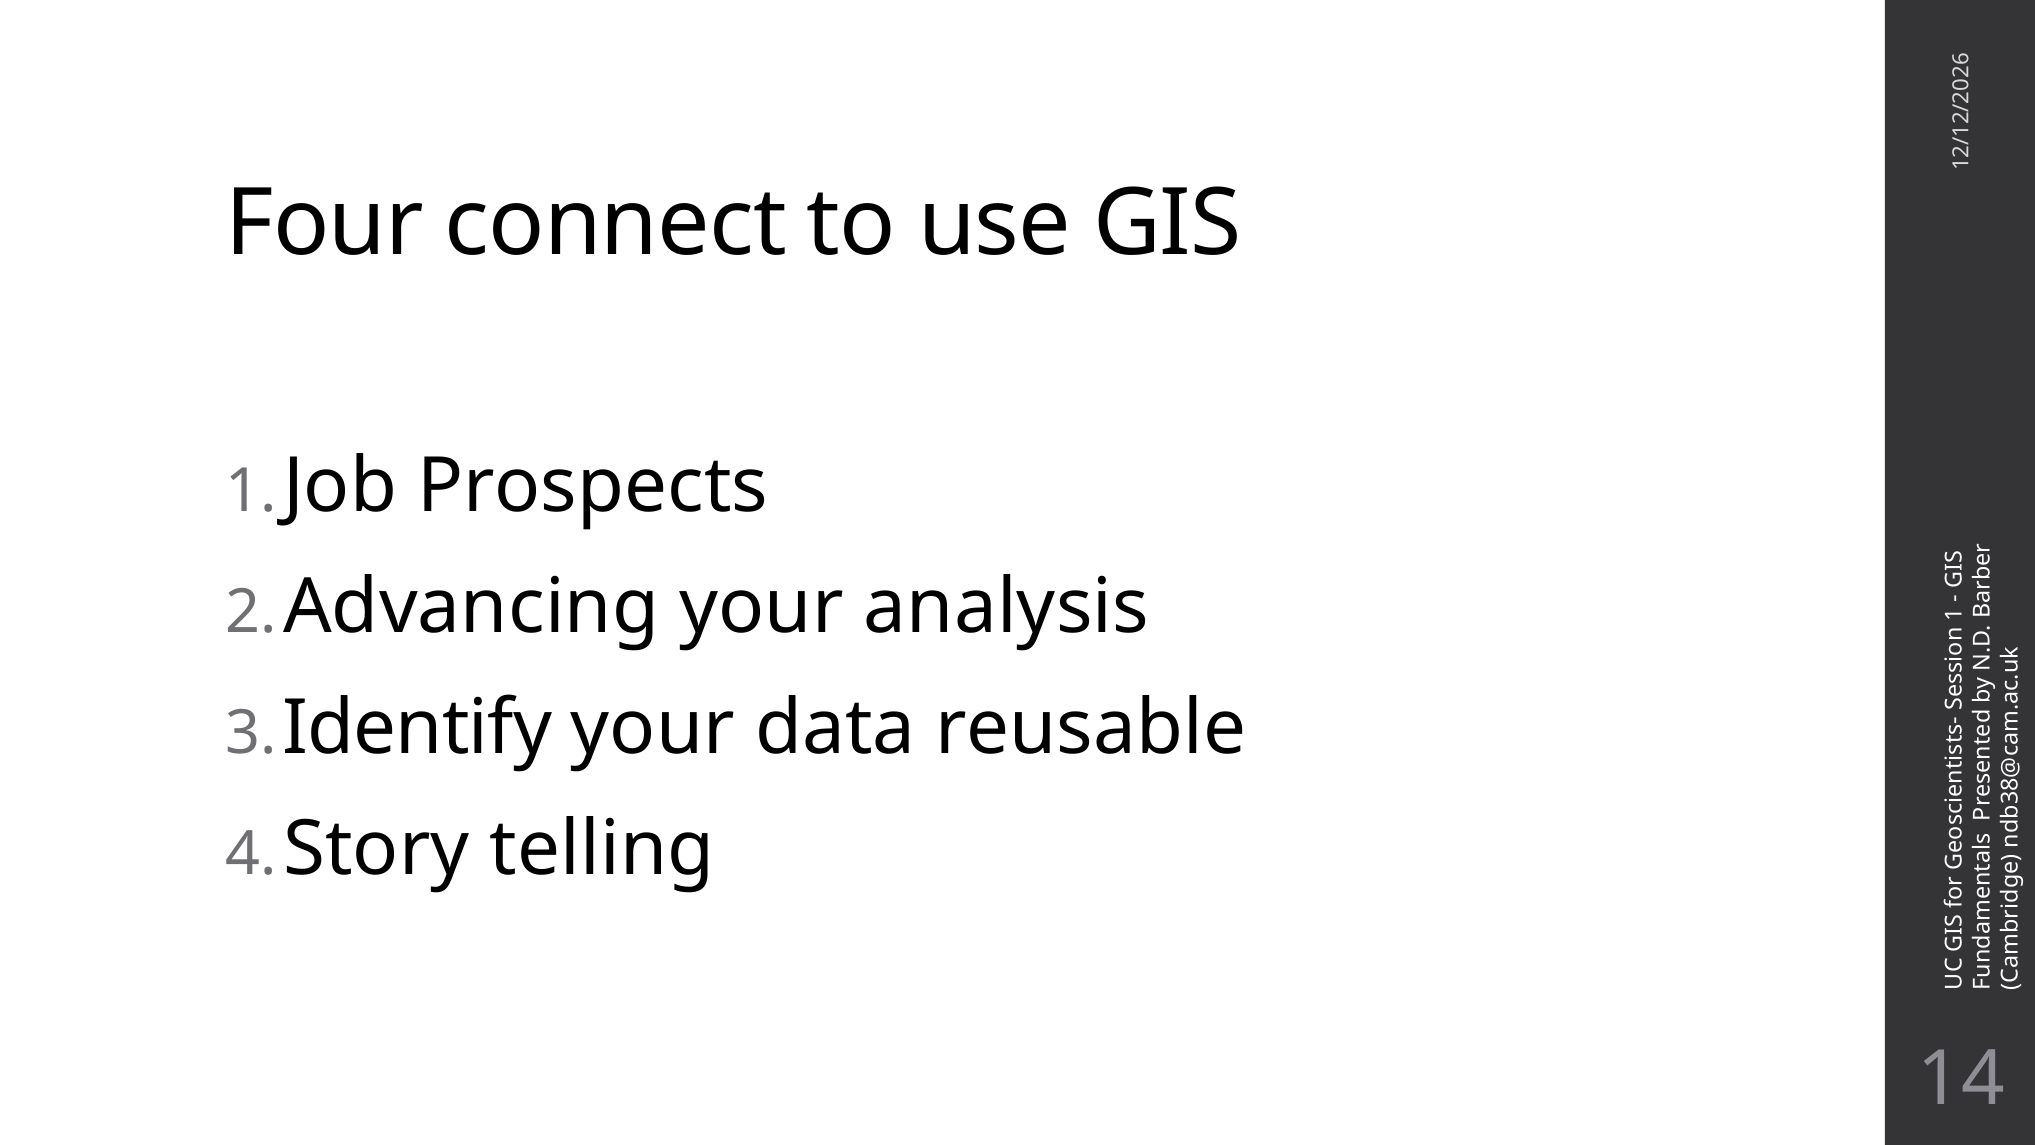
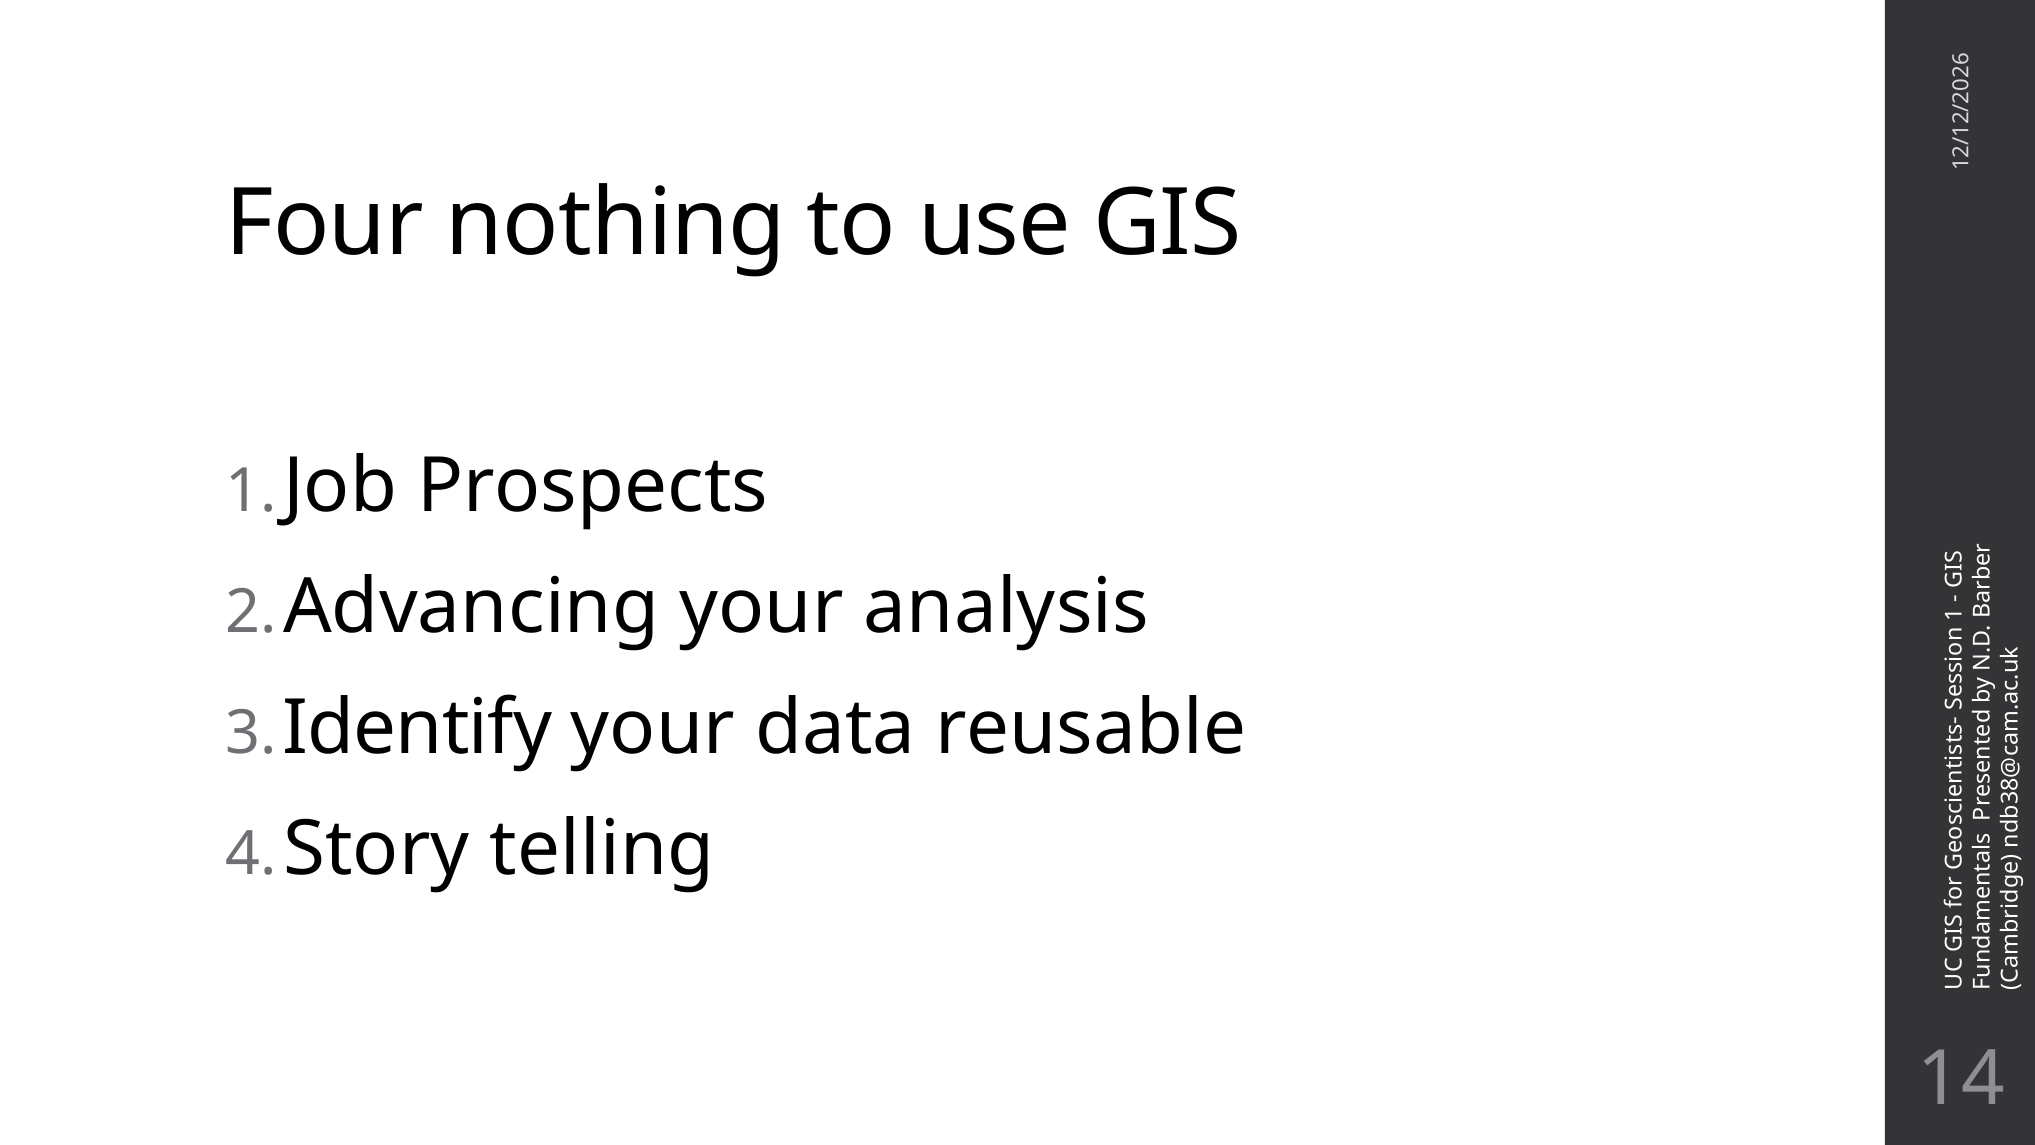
connect: connect -> nothing
